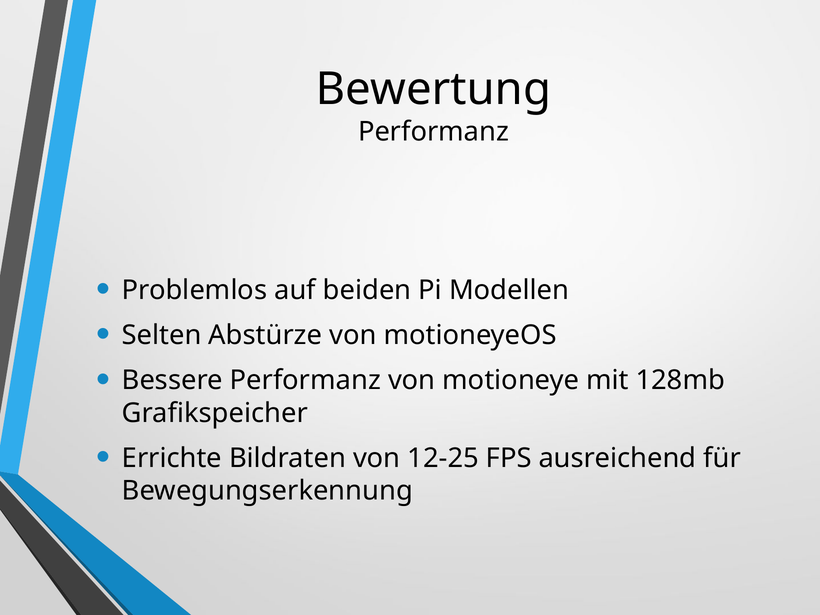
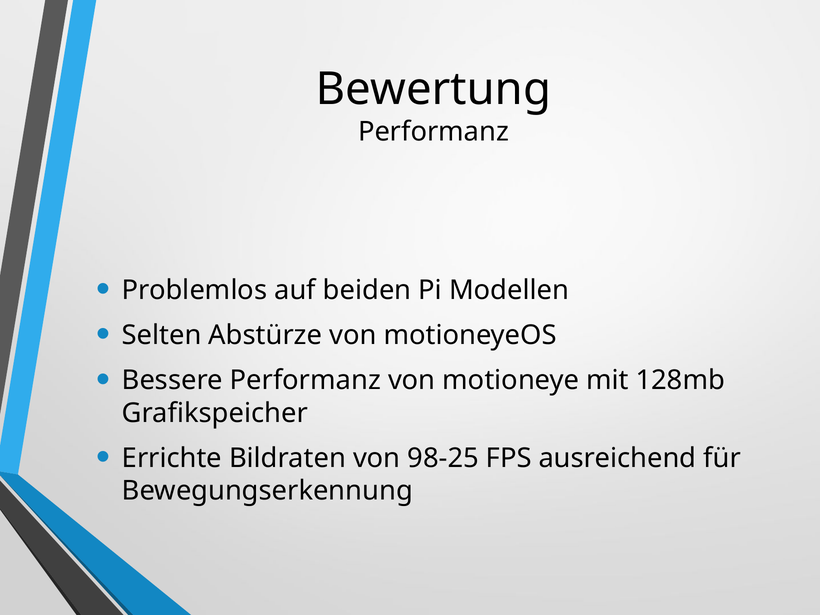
12-25: 12-25 -> 98-25
